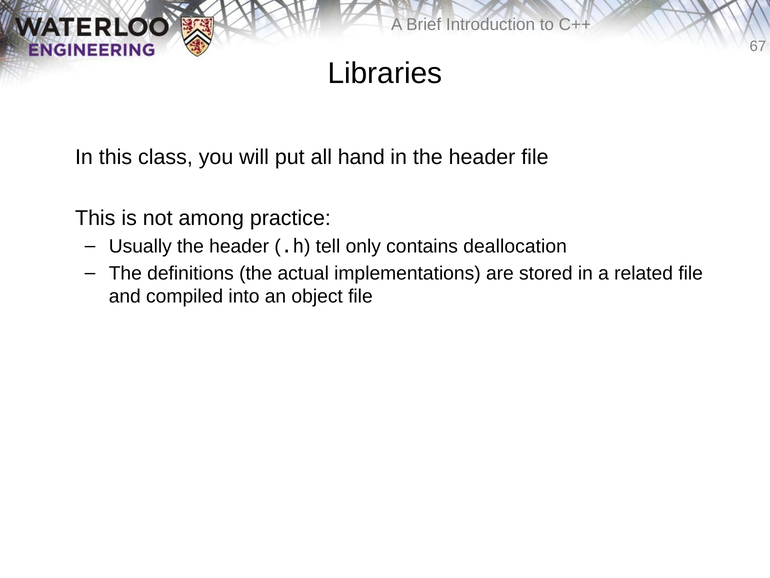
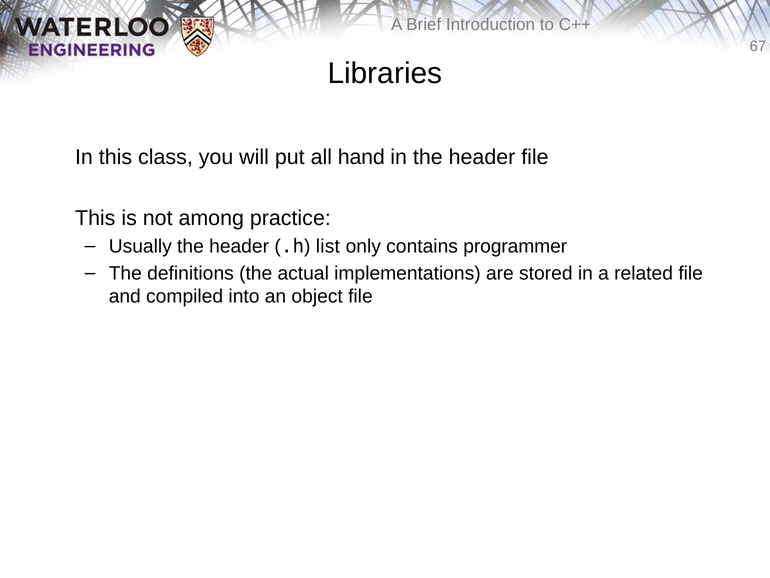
tell: tell -> list
deallocation: deallocation -> programmer
